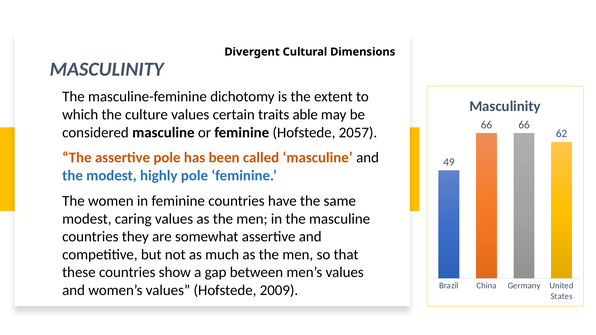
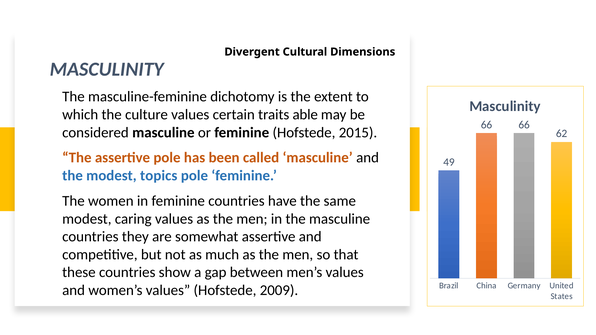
2057: 2057 -> 2015
highly: highly -> topics
